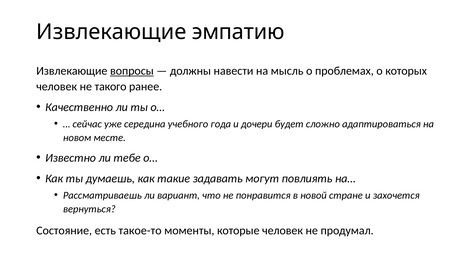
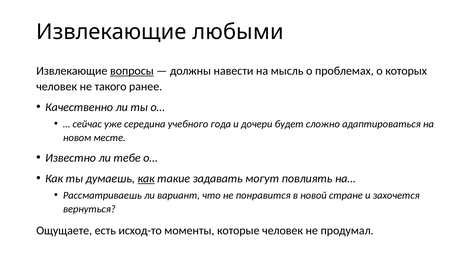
эмпатию: эмпатию -> любыми
как at (146, 178) underline: none -> present
Состояние: Состояние -> Ощущаете
такое-то: такое-то -> исход-то
